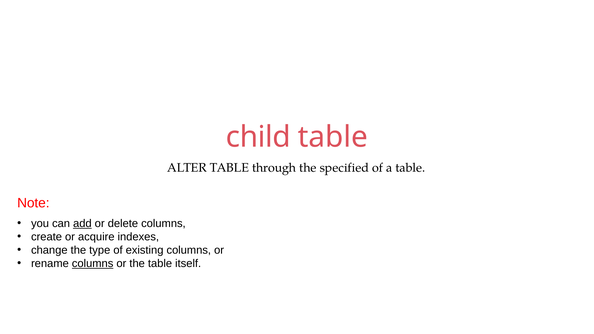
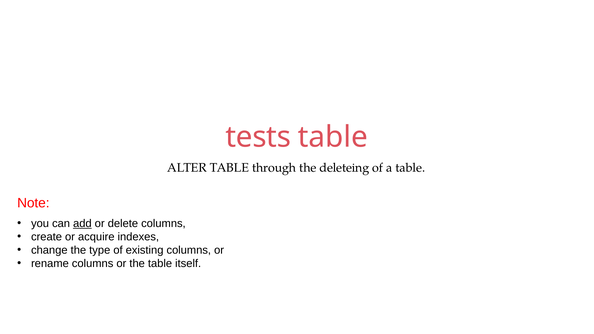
child: child -> tests
specified: specified -> deleteing
columns at (93, 264) underline: present -> none
